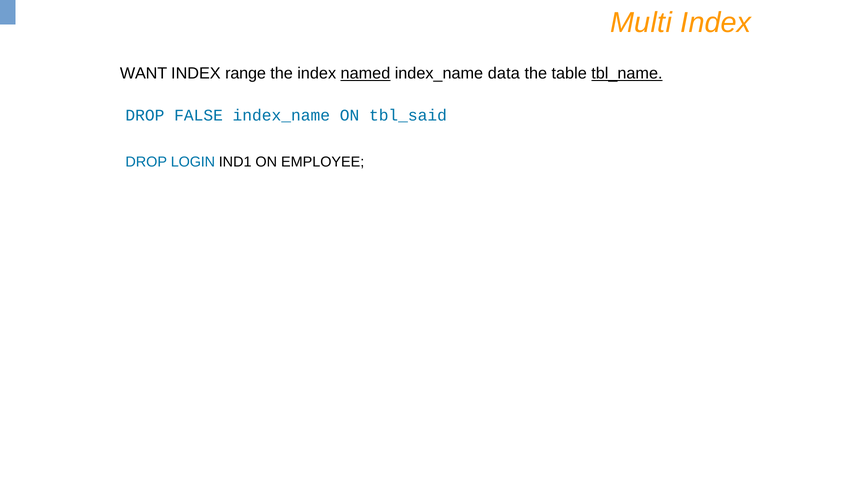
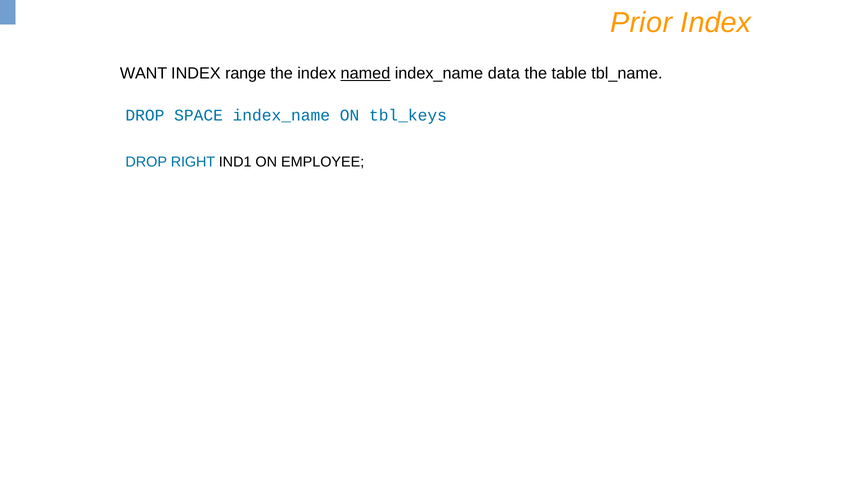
Multi: Multi -> Prior
tbl_name underline: present -> none
FALSE: FALSE -> SPACE
tbl_said: tbl_said -> tbl_keys
LOGIN: LOGIN -> RIGHT
